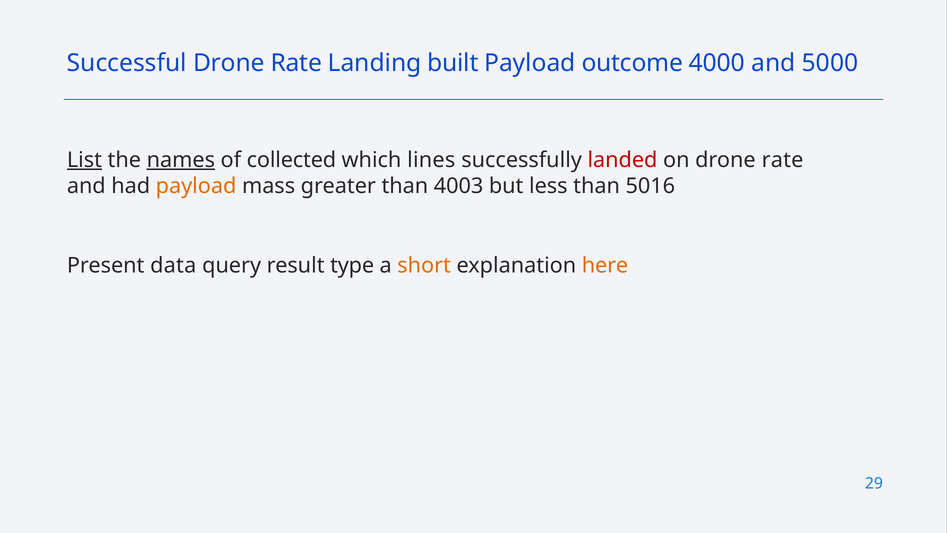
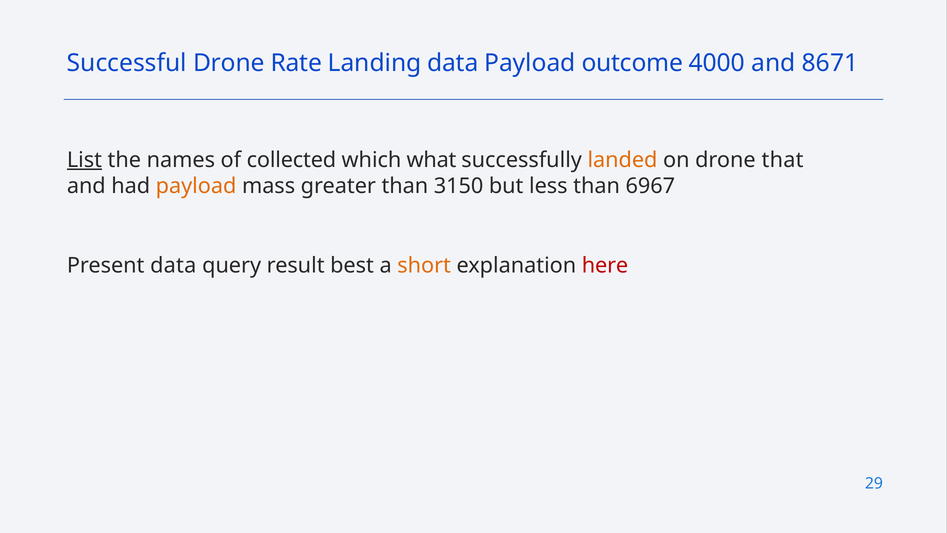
Landing built: built -> data
5000: 5000 -> 8671
names underline: present -> none
lines: lines -> what
landed colour: red -> orange
on drone rate: rate -> that
4003: 4003 -> 3150
5016: 5016 -> 6967
type: type -> best
here colour: orange -> red
